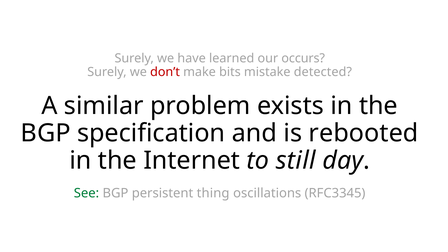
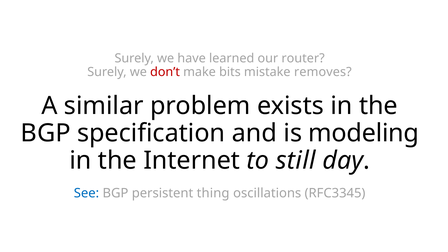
occurs: occurs -> router
detected: detected -> removes
rebooted: rebooted -> modeling
See colour: green -> blue
